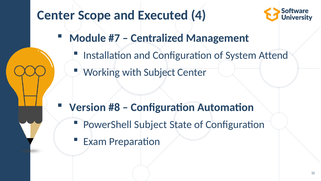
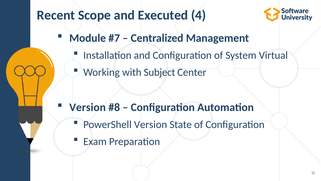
Center at (56, 15): Center -> Recent
Attend: Attend -> Virtual
PowerShell Subject: Subject -> Version
